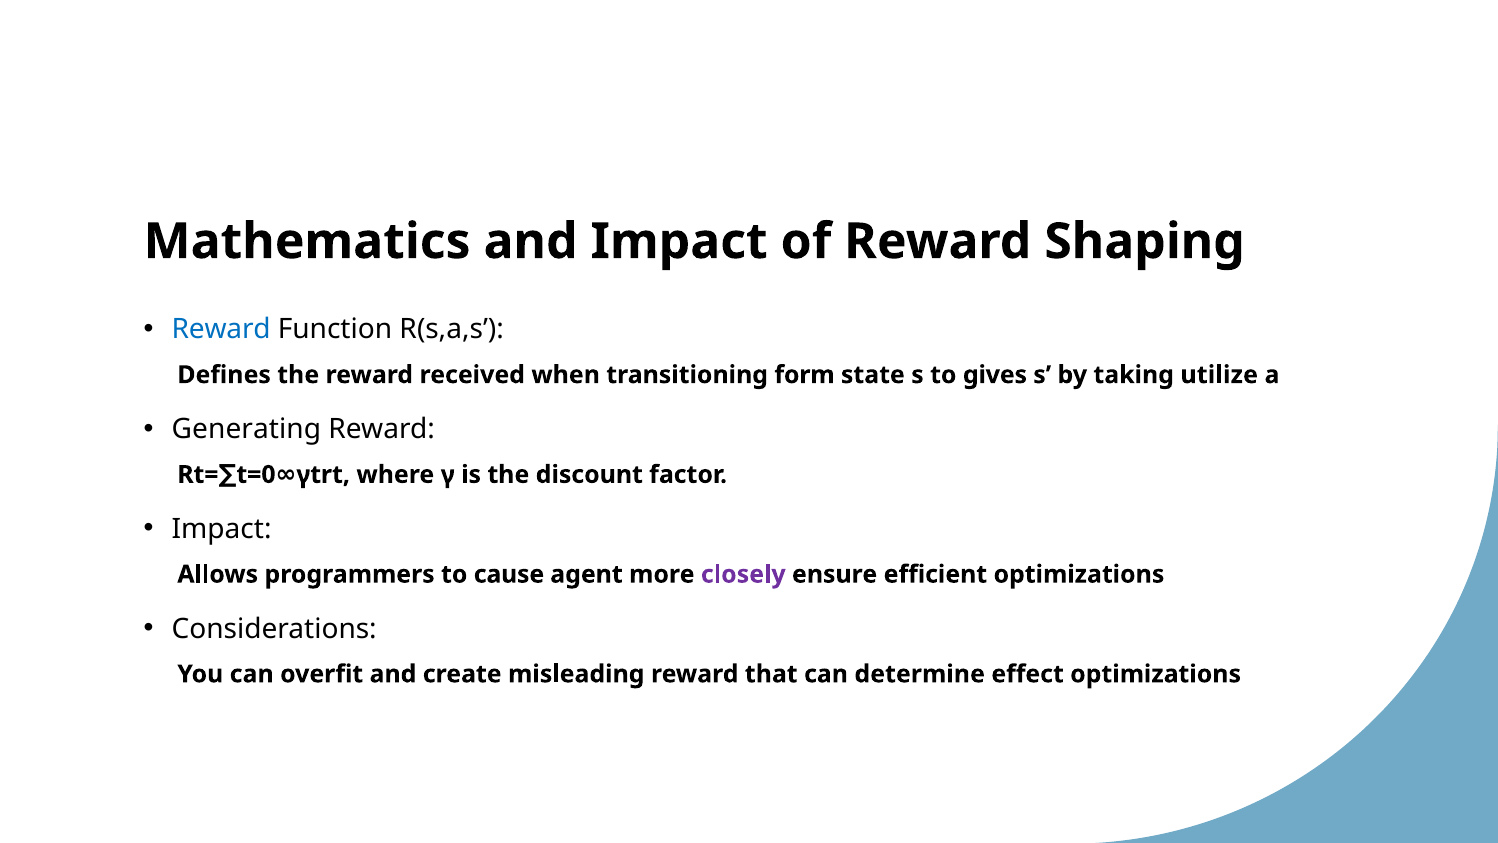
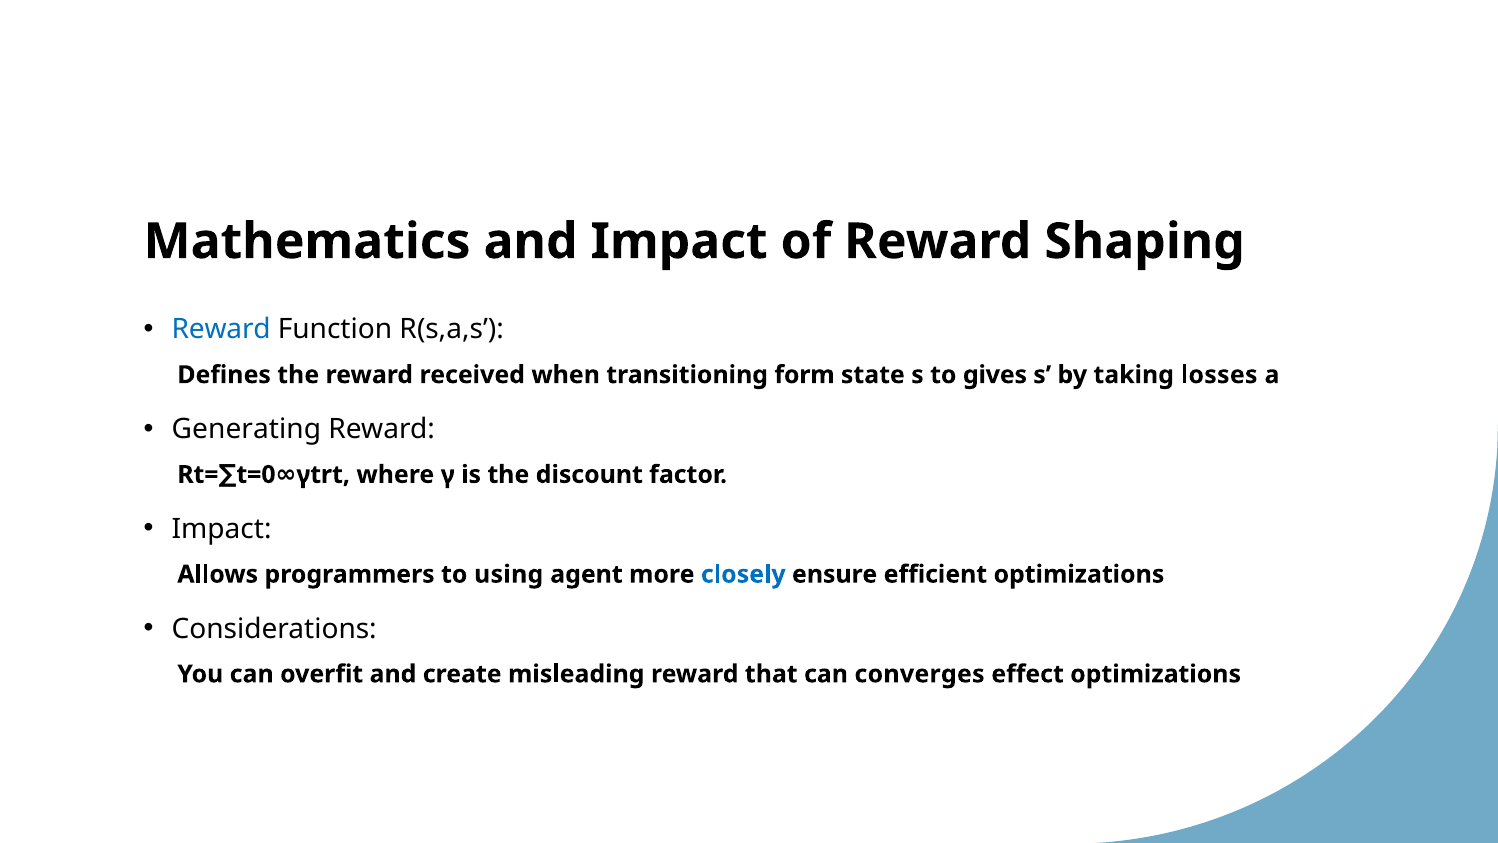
utilize: utilize -> losses
cause: cause -> using
closely colour: purple -> blue
determine: determine -> converges
